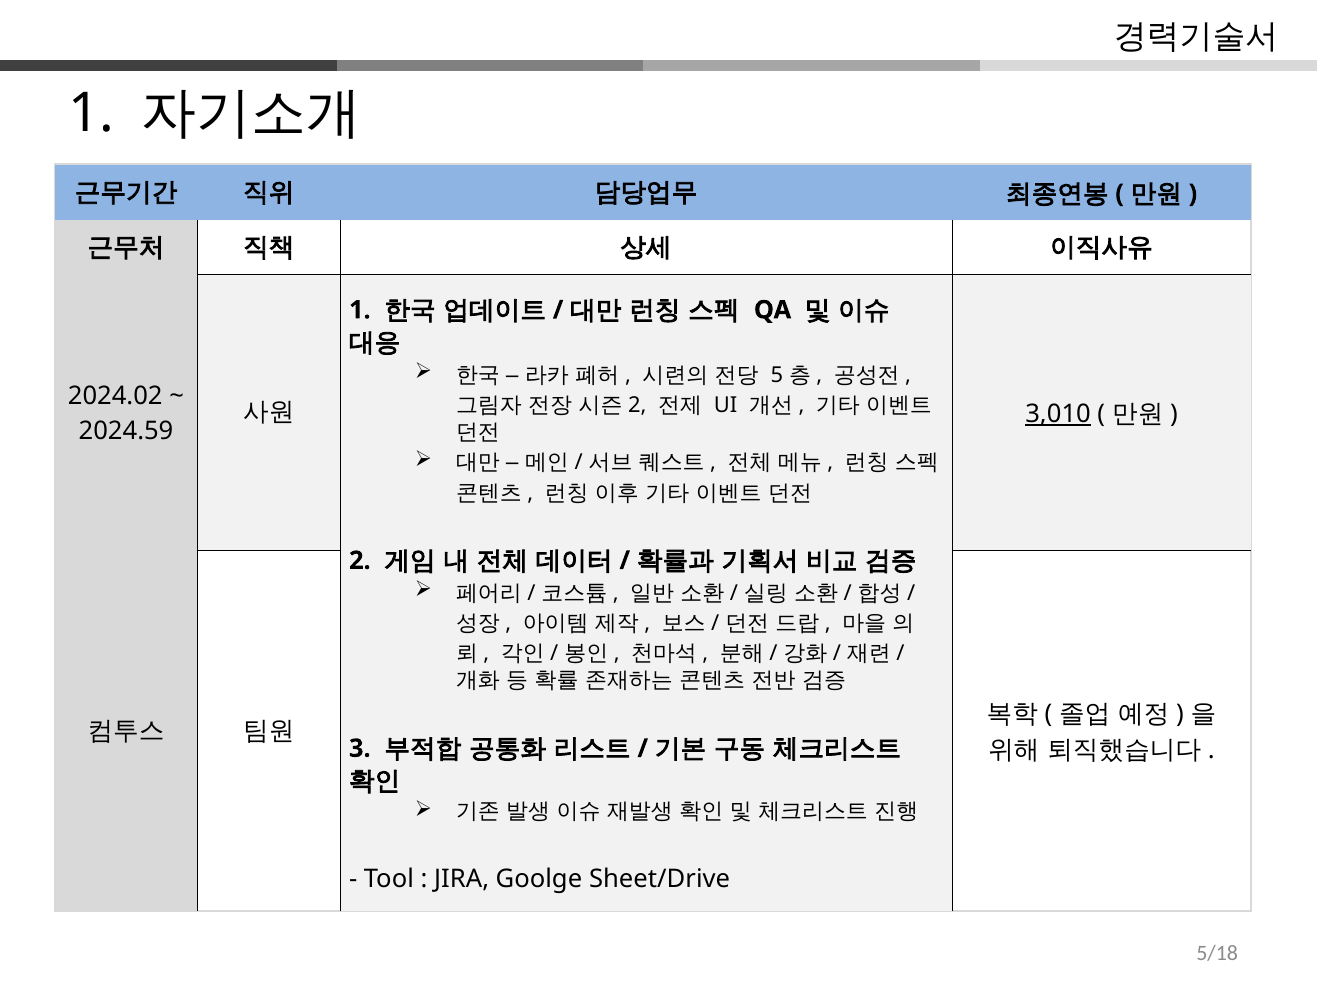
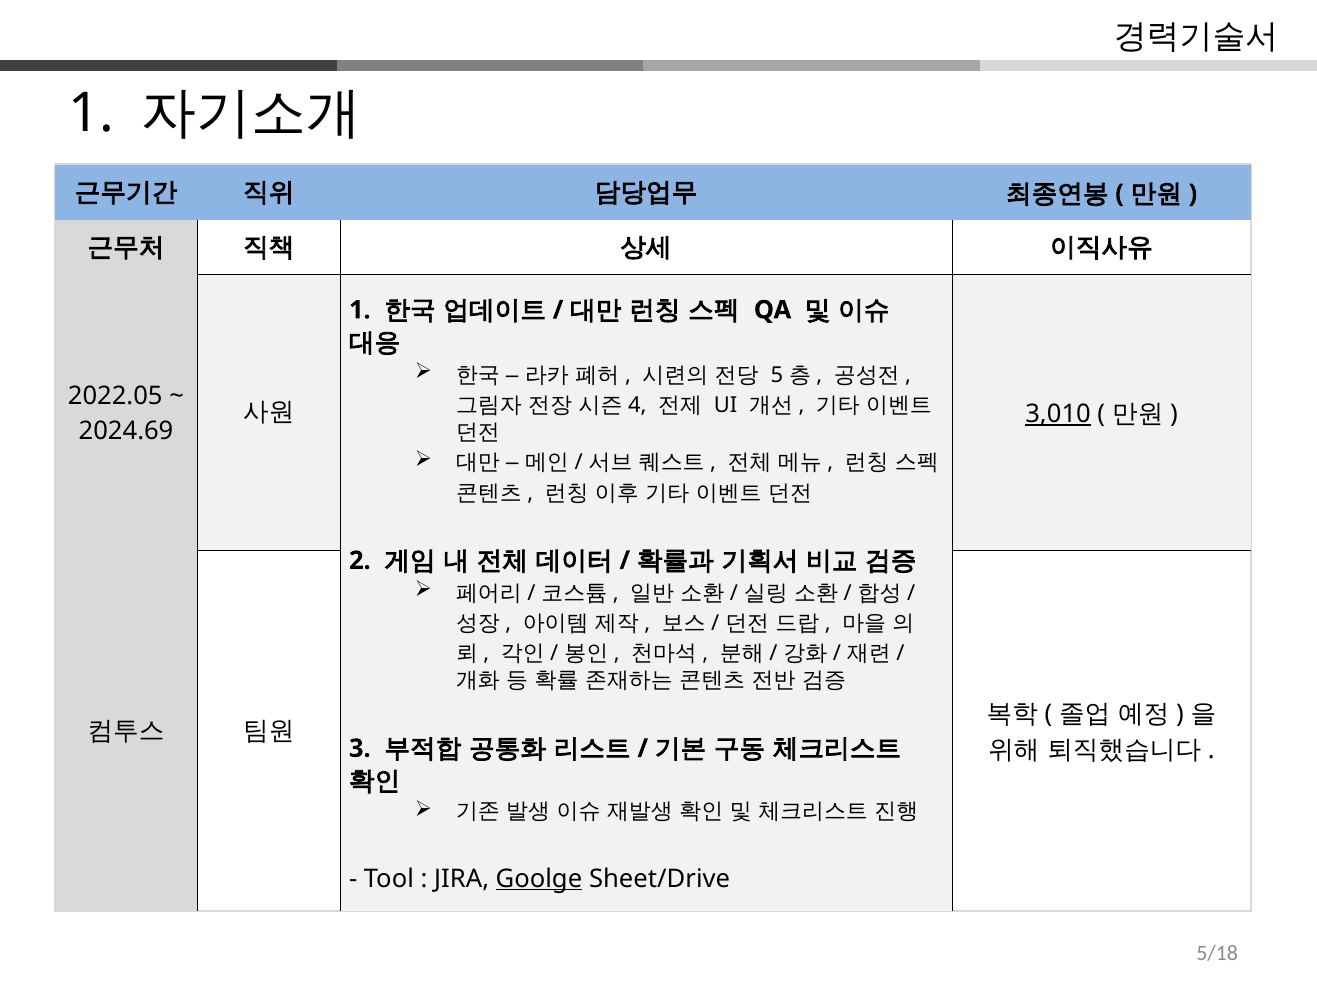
2024.02: 2024.02 -> 2022.05
2 at (637, 405): 2 -> 4
2024.59: 2024.59 -> 2024.69
Goolge underline: none -> present
